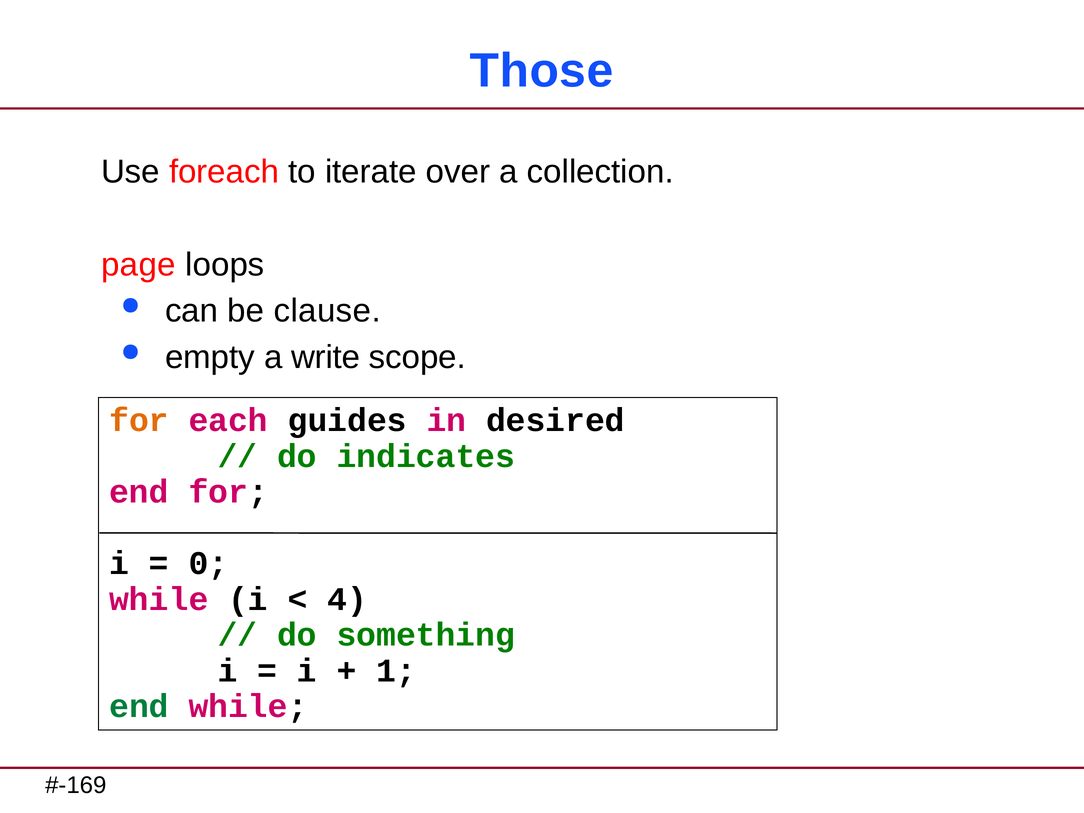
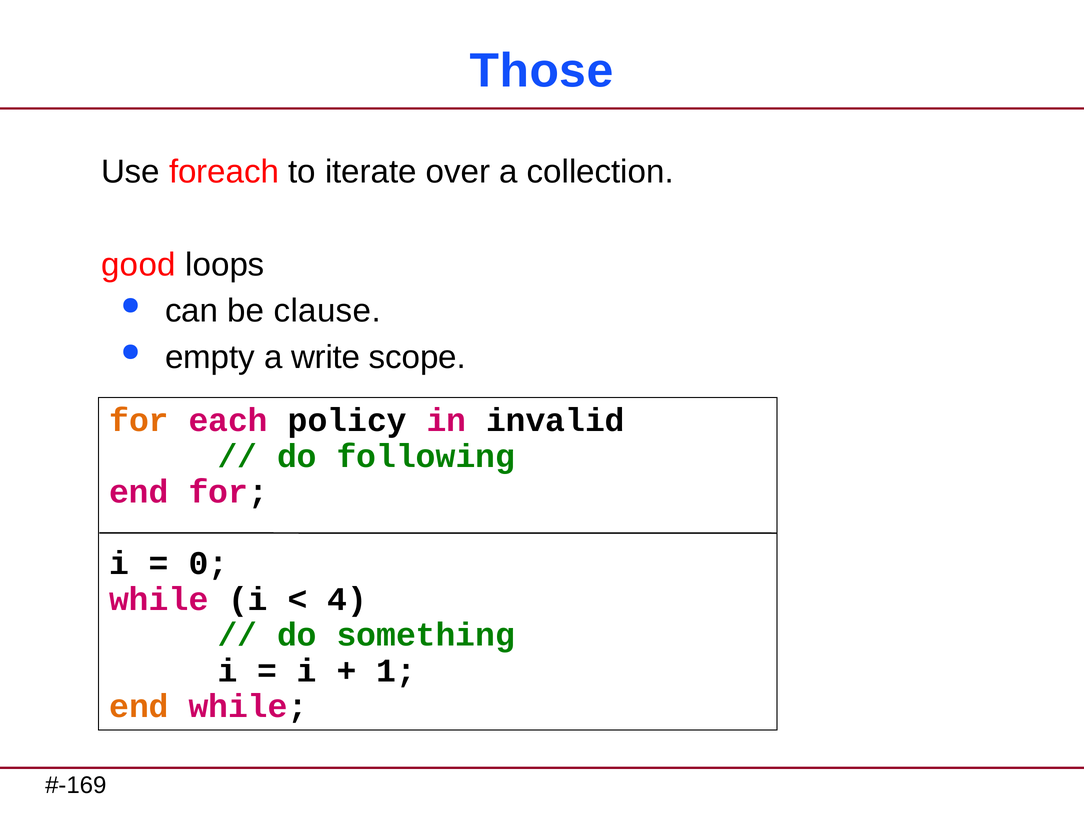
page: page -> good
guides: guides -> policy
desired: desired -> invalid
indicates: indicates -> following
end at (139, 707) colour: green -> orange
